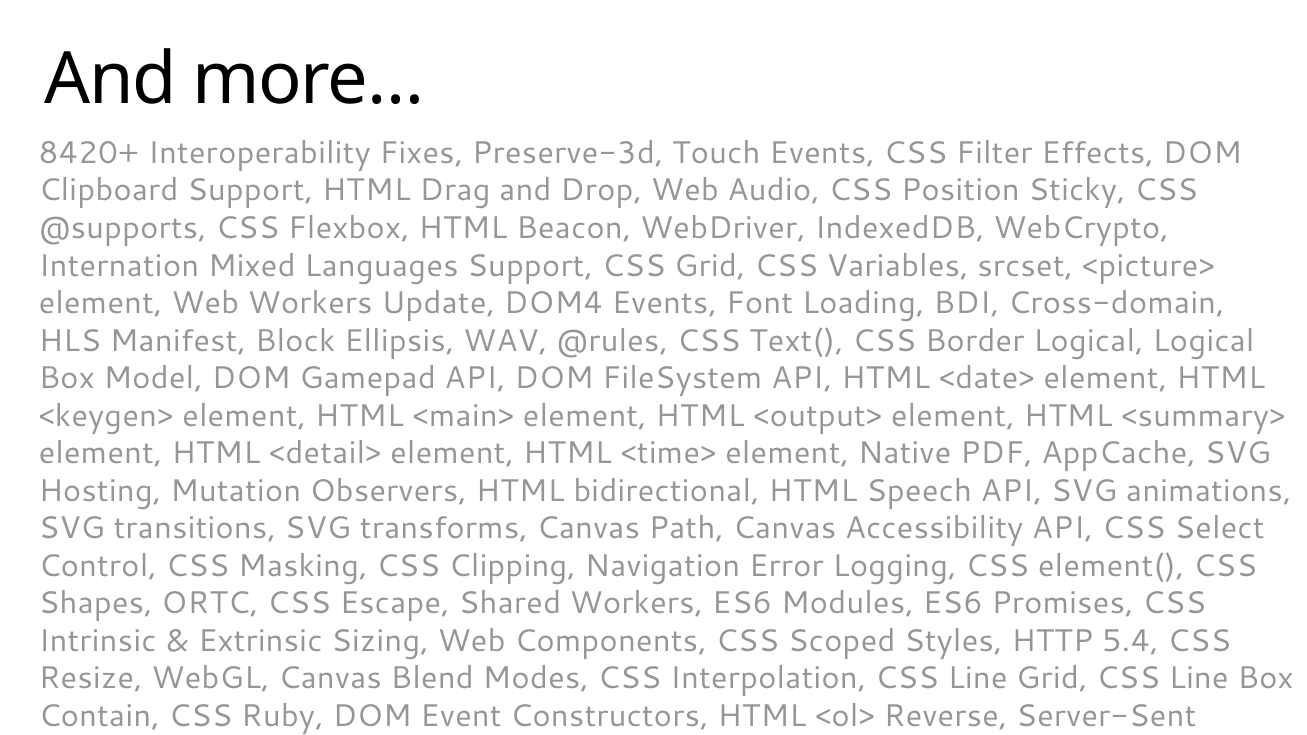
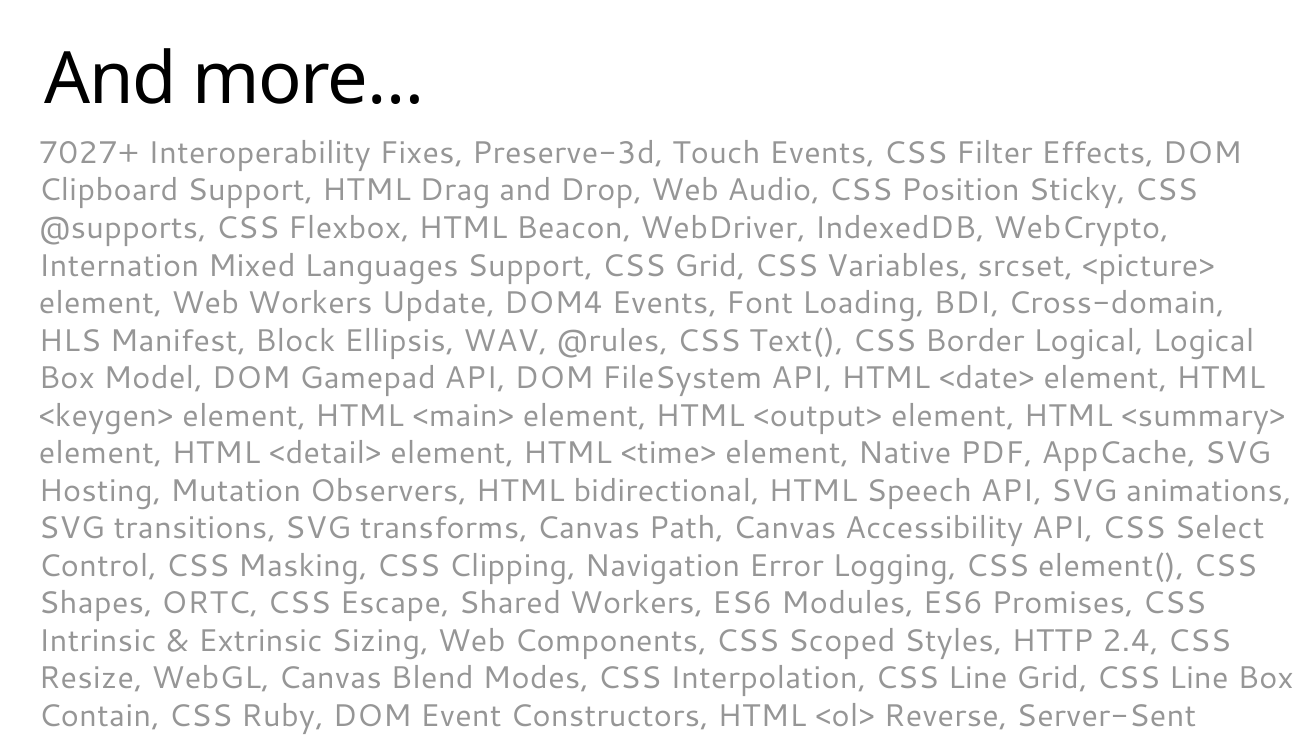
8420+: 8420+ -> 7027+
5.4: 5.4 -> 2.4
